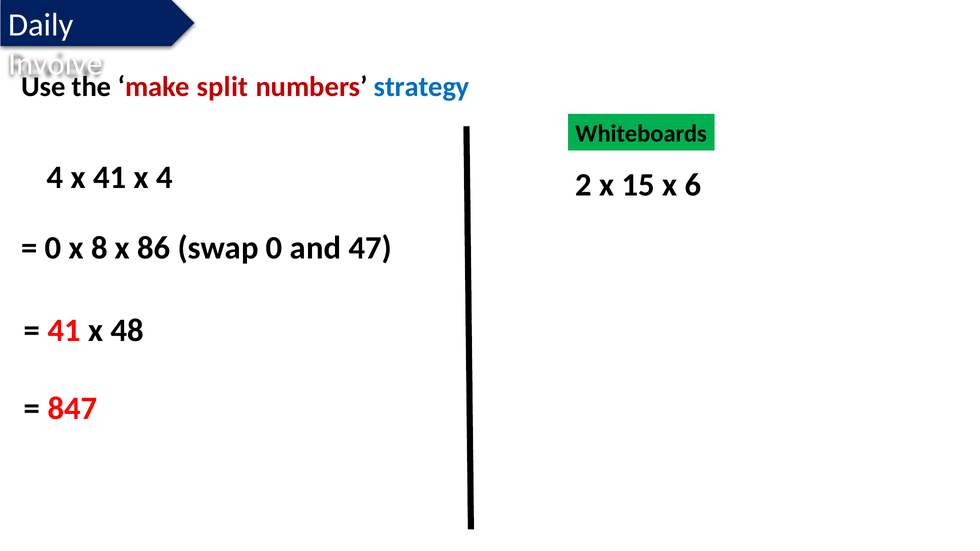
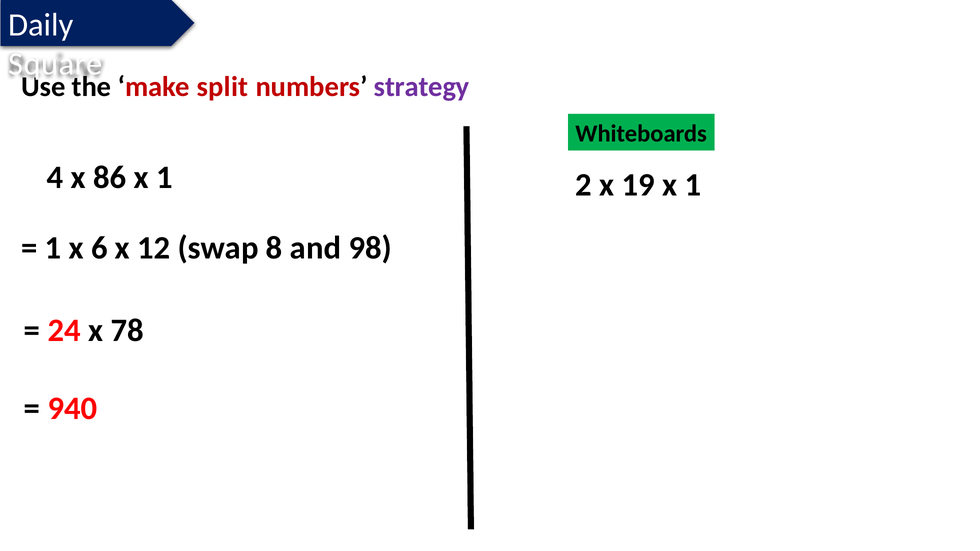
Involve: Involve -> Square
strategy colour: blue -> purple
x 41: 41 -> 86
4 at (164, 178): 4 -> 1
15: 15 -> 19
6 at (693, 185): 6 -> 1
0 at (53, 248): 0 -> 1
8: 8 -> 6
86: 86 -> 12
swap 0: 0 -> 8
47: 47 -> 98
41 at (64, 330): 41 -> 24
48: 48 -> 78
847: 847 -> 940
